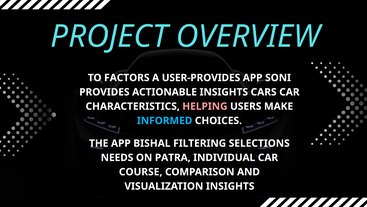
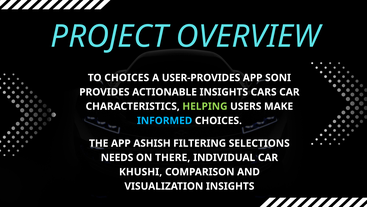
TO FACTORS: FACTORS -> CHOICES
HELPING colour: pink -> light green
BISHAL: BISHAL -> ASHISH
PATRA: PATRA -> THERE
COURSE: COURSE -> KHUSHI
